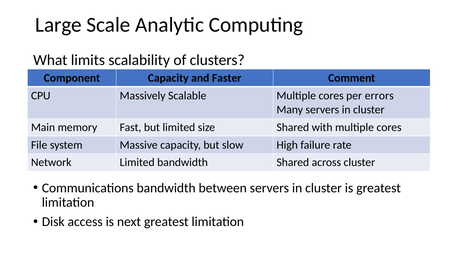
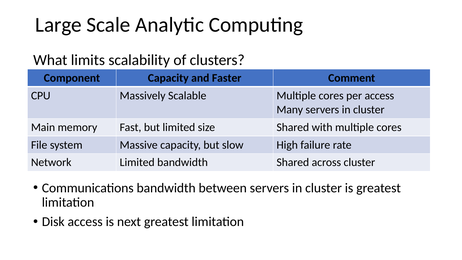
per errors: errors -> access
